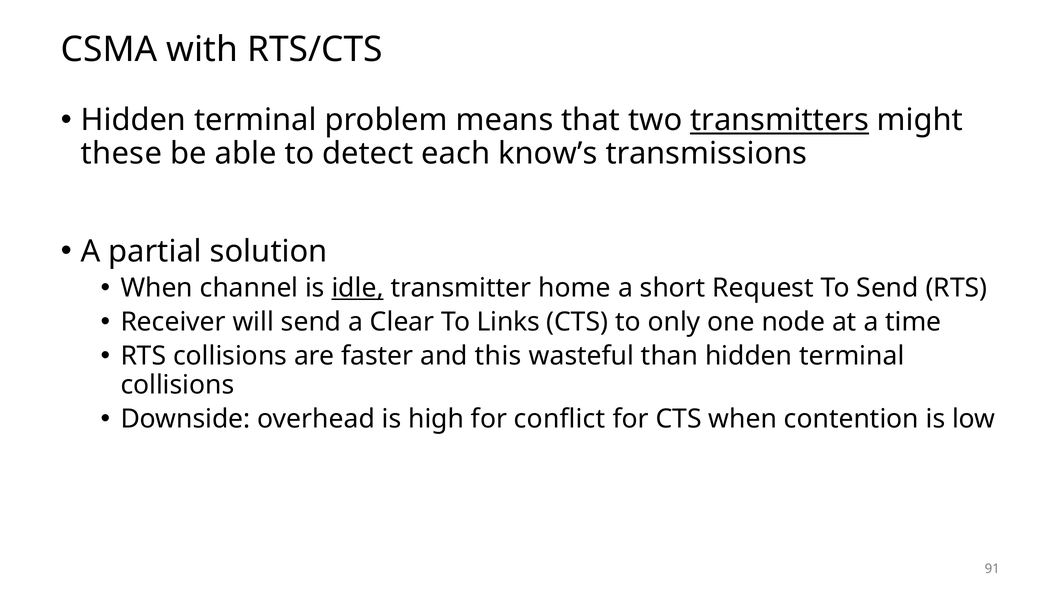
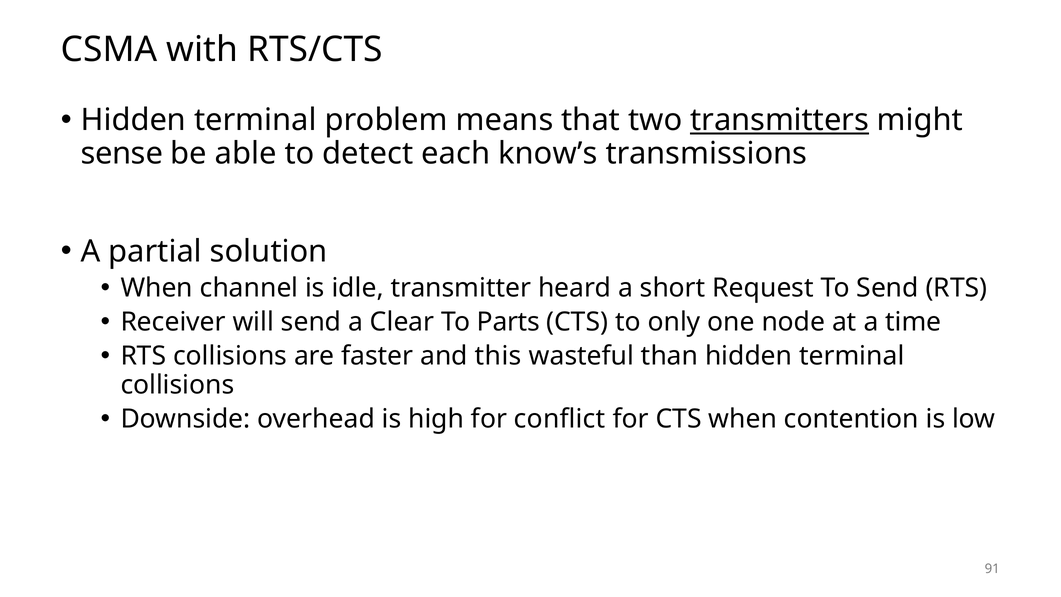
these: these -> sense
idle underline: present -> none
home: home -> heard
Links: Links -> Parts
